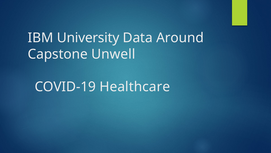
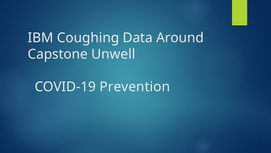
University: University -> Coughing
Healthcare: Healthcare -> Prevention
